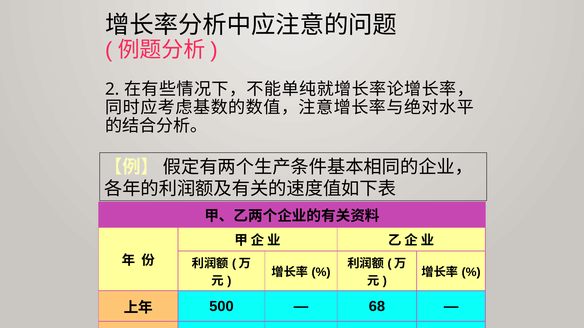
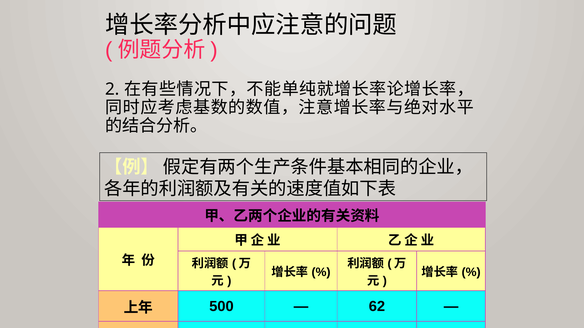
68: 68 -> 62
